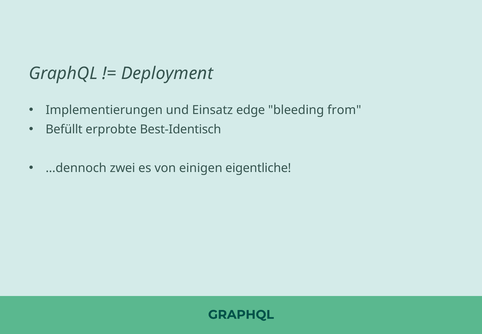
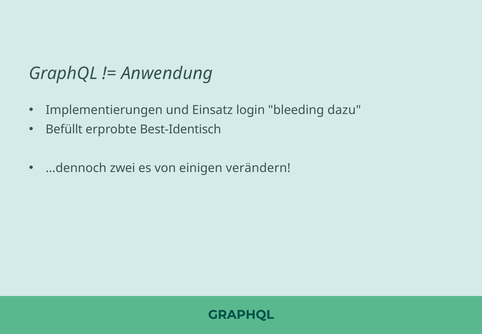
Deployment: Deployment -> Anwendung
edge: edge -> login
from: from -> dazu
eigentliche: eigentliche -> verändern
